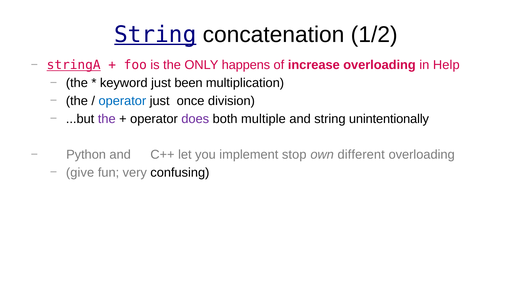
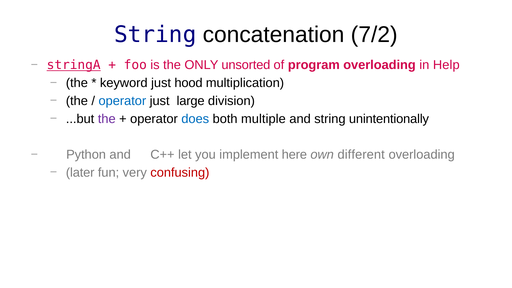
String at (155, 35) underline: present -> none
1/2: 1/2 -> 7/2
happens: happens -> unsorted
increase: increase -> program
been: been -> hood
once: once -> large
does colour: purple -> blue
stop: stop -> here
give: give -> later
confusing colour: black -> red
